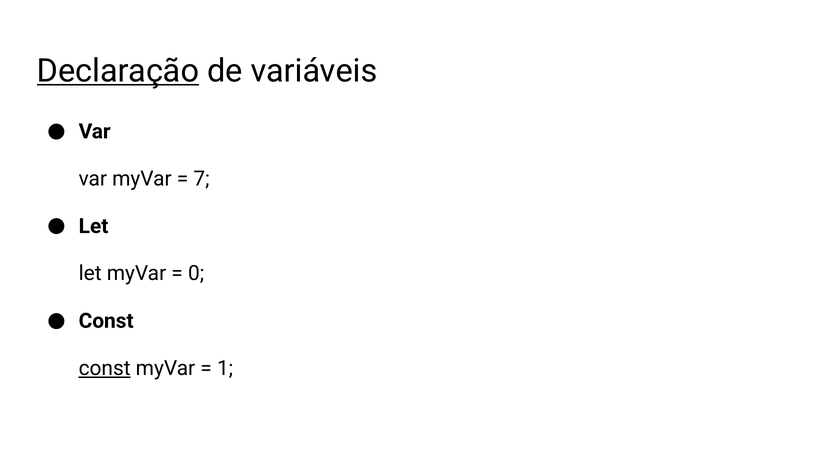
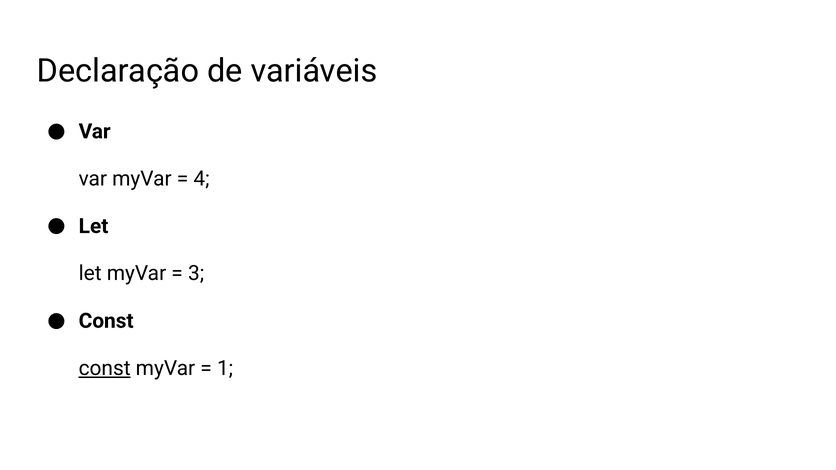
Declaração underline: present -> none
7: 7 -> 4
0: 0 -> 3
